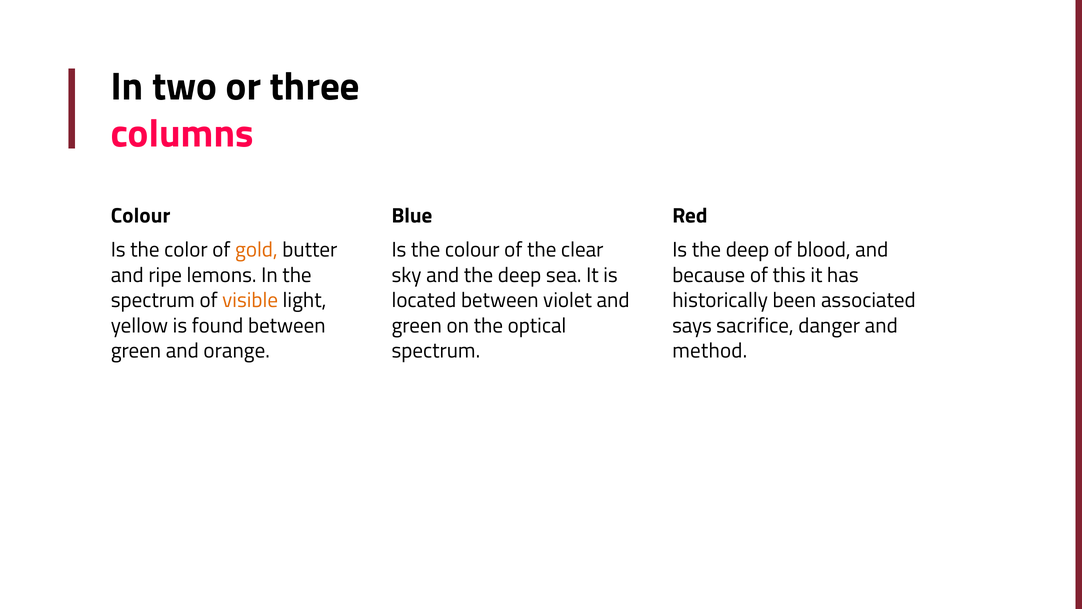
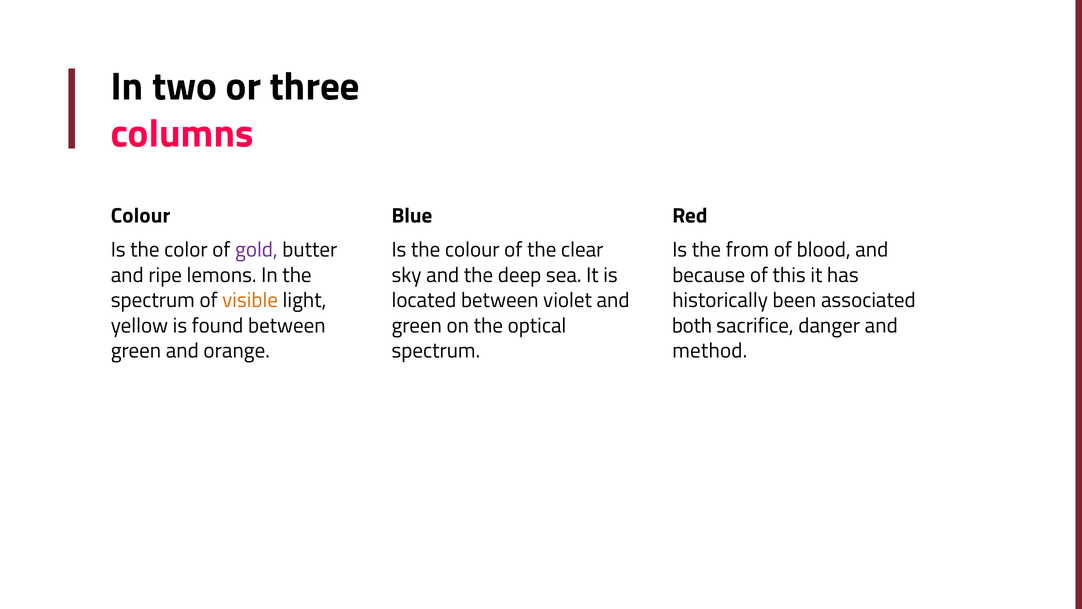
gold colour: orange -> purple
Is the deep: deep -> from
says: says -> both
